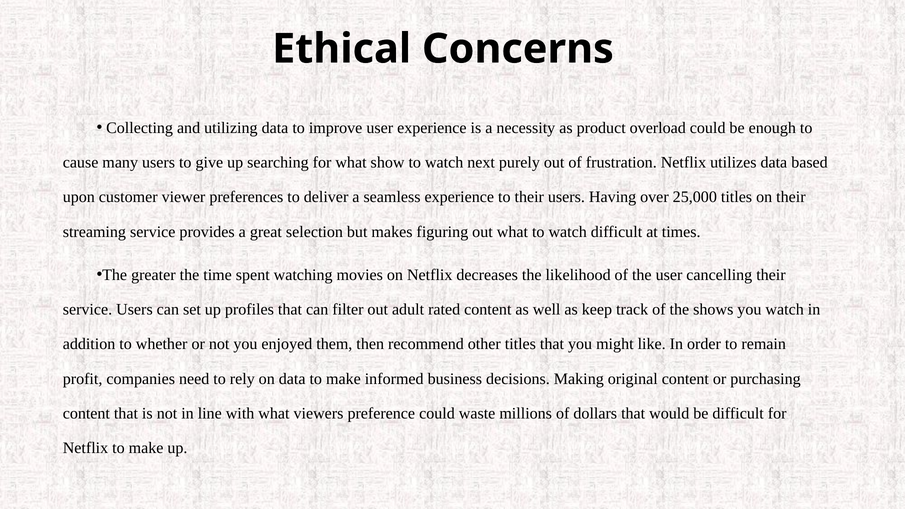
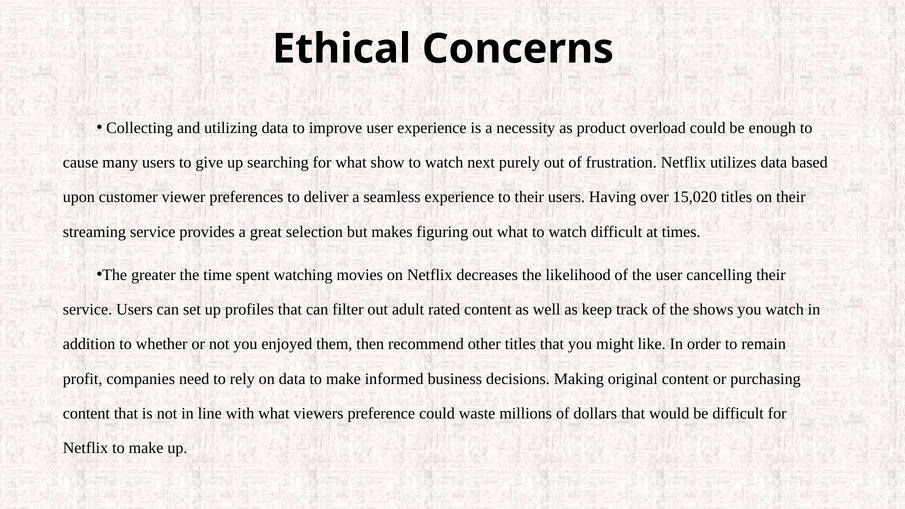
25,000: 25,000 -> 15,020
